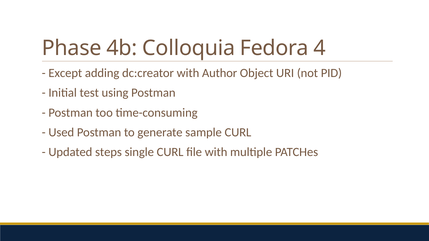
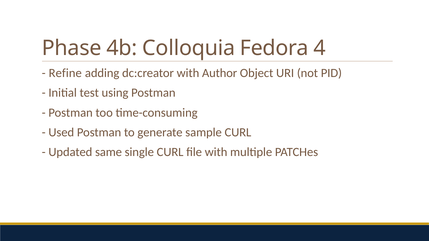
Except: Except -> Refine
steps: steps -> same
